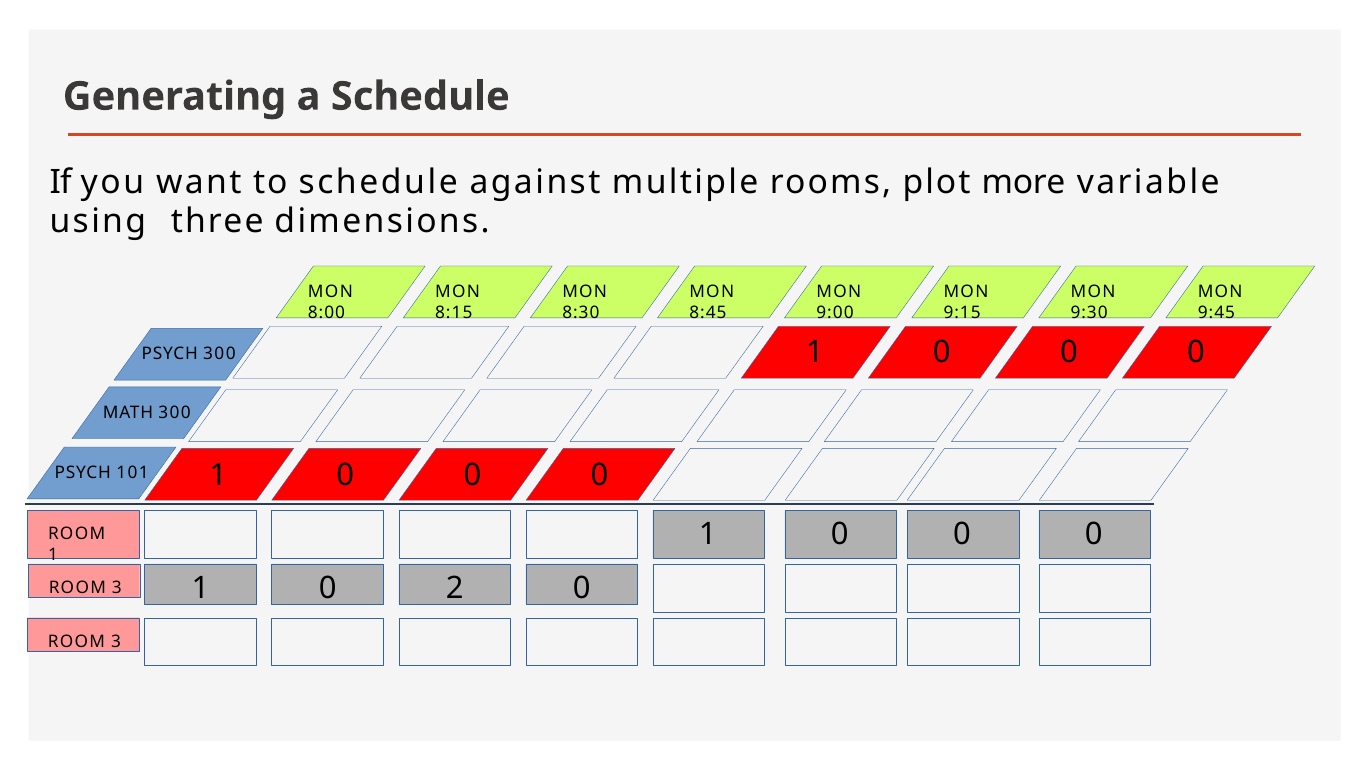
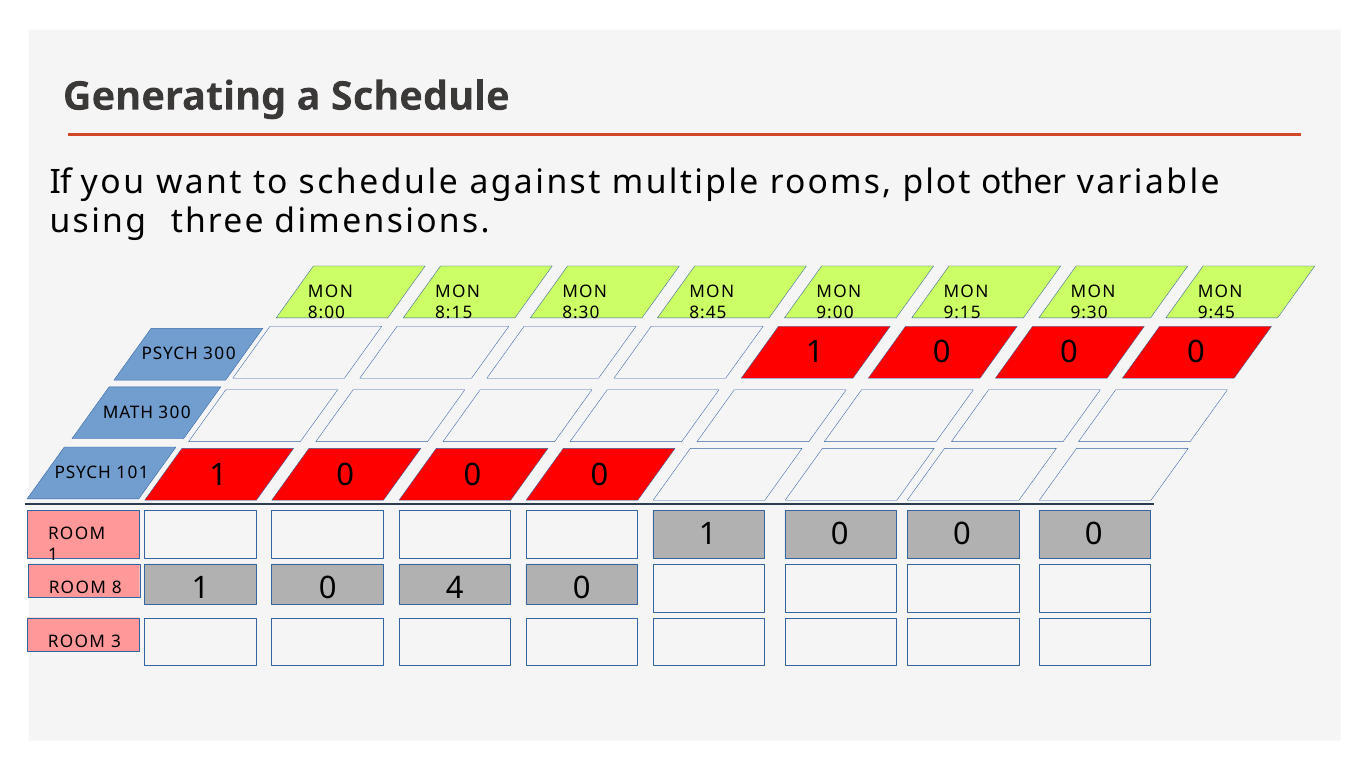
more: more -> other
2: 2 -> 4
3 at (117, 588): 3 -> 8
